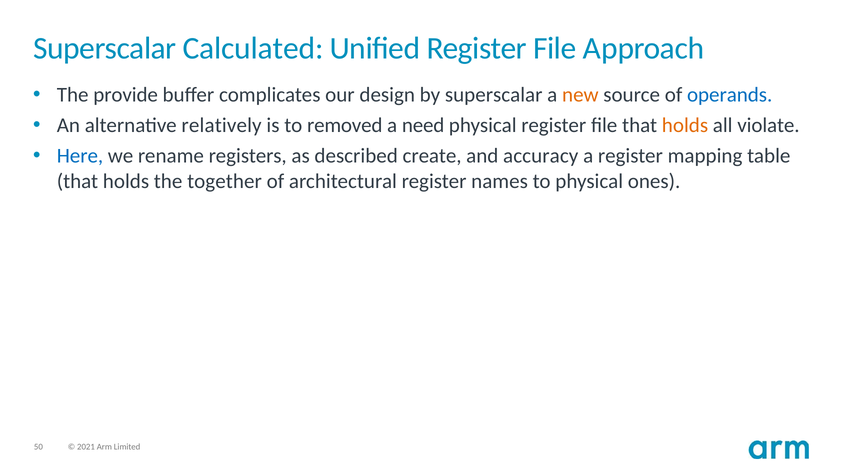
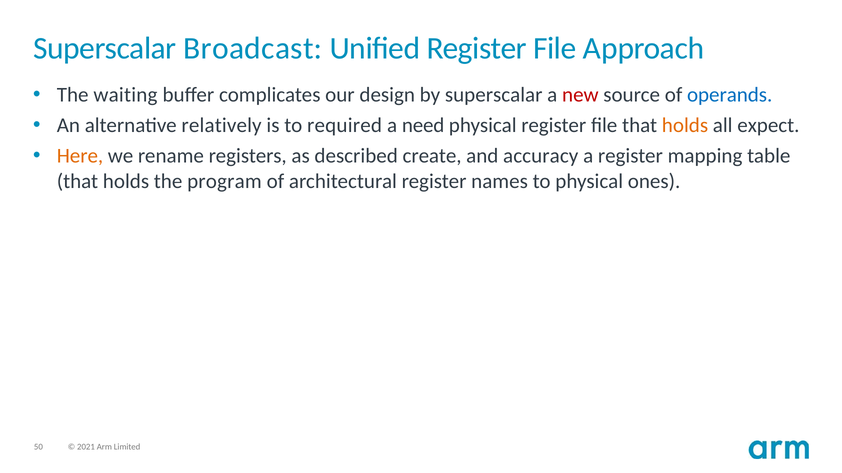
Calculated: Calculated -> Broadcast
provide: provide -> waiting
new colour: orange -> red
removed: removed -> required
violate: violate -> expect
Here colour: blue -> orange
together: together -> program
